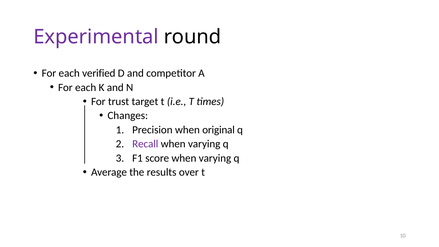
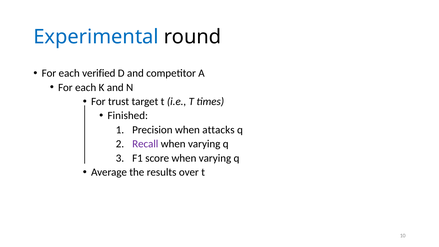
Experimental colour: purple -> blue
Changes: Changes -> Finished
original: original -> attacks
